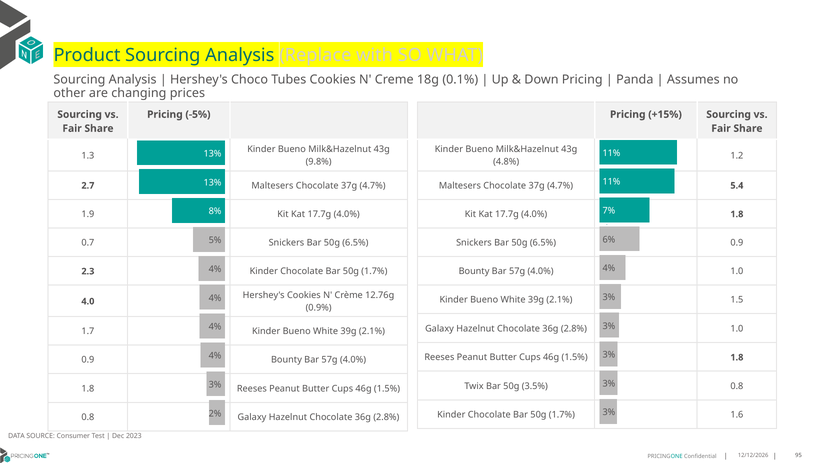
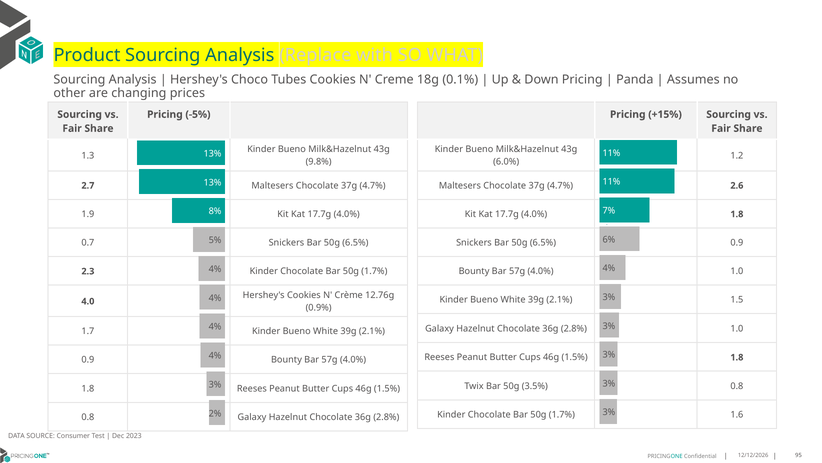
4.8%: 4.8% -> 6.0%
5.4: 5.4 -> 2.6
